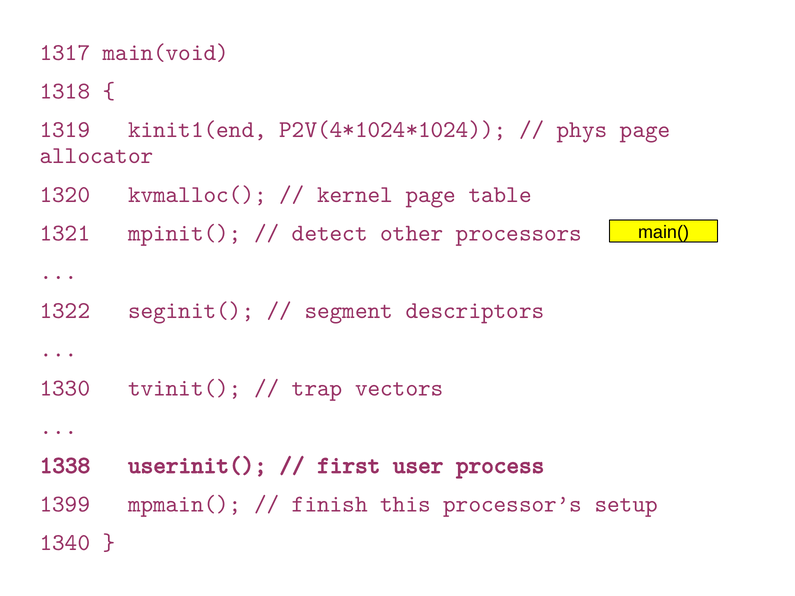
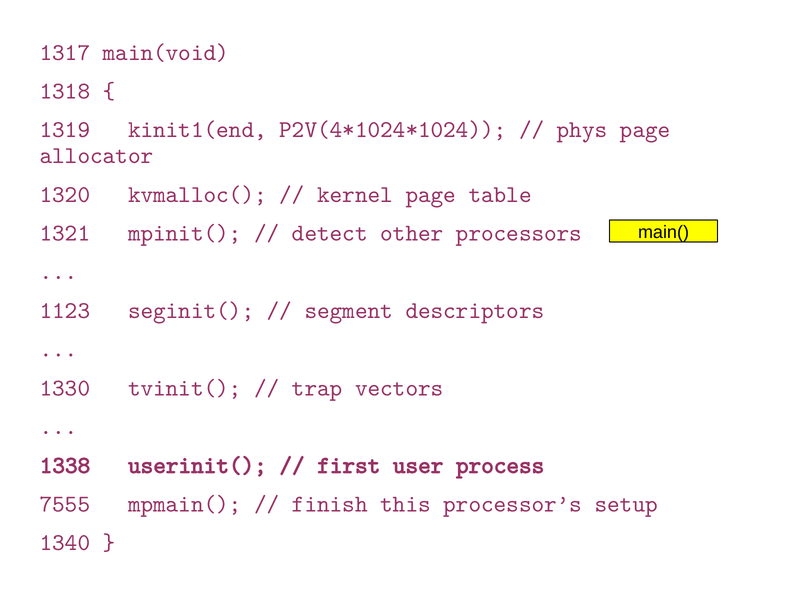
1322: 1322 -> 1123
1399: 1399 -> 7555
